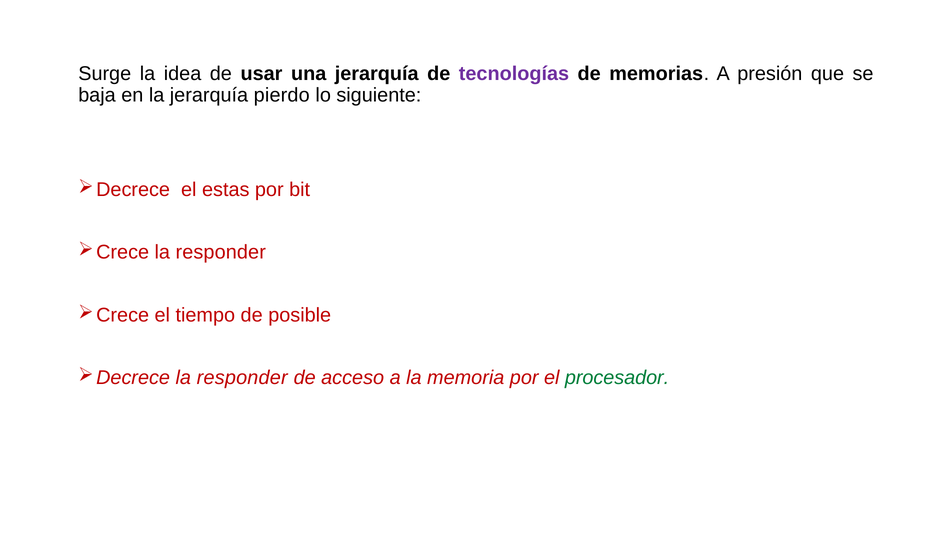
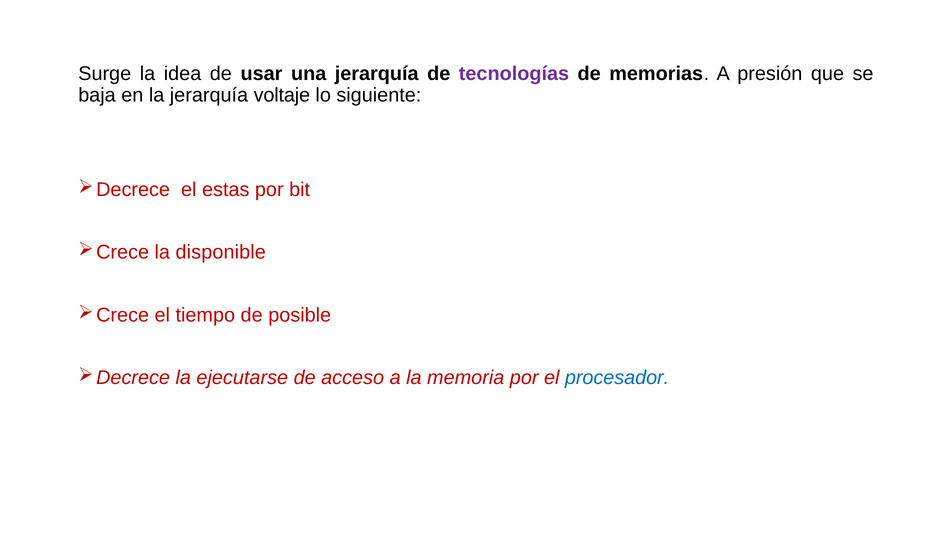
pierdo: pierdo -> voltaje
responder at (221, 252): responder -> disponible
responder at (242, 377): responder -> ejecutarse
procesador colour: green -> blue
